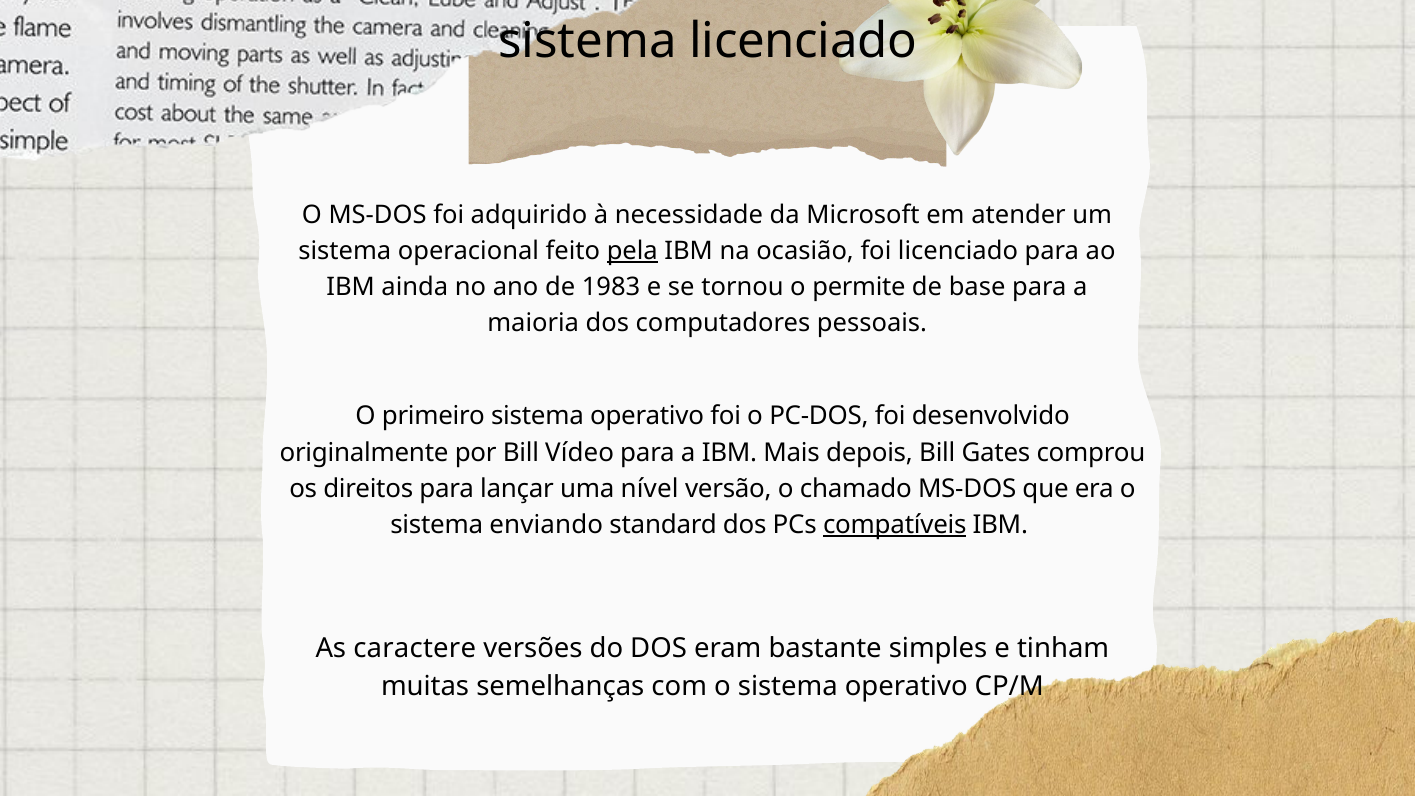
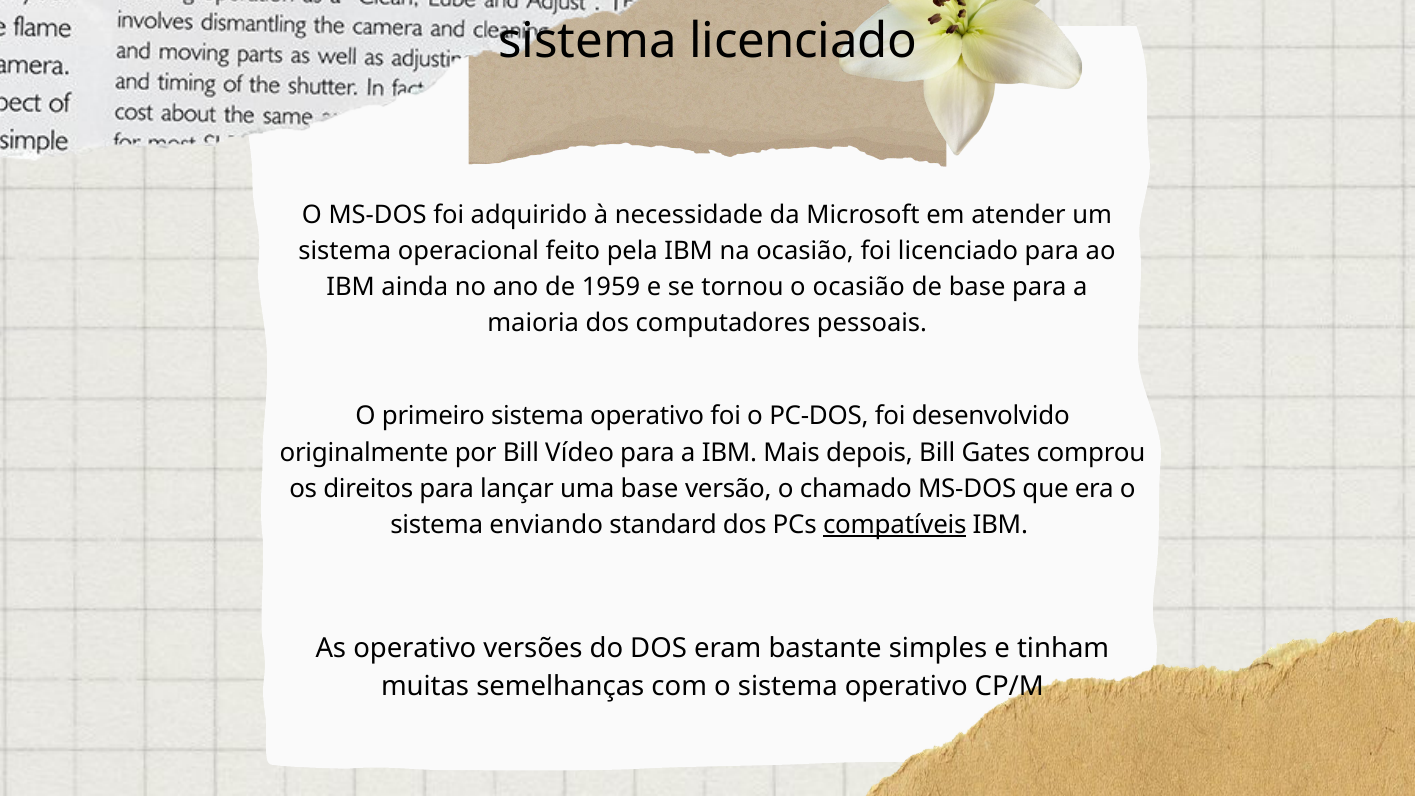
pela underline: present -> none
1983: 1983 -> 1959
o permite: permite -> ocasião
uma nível: nível -> base
As caractere: caractere -> operativo
